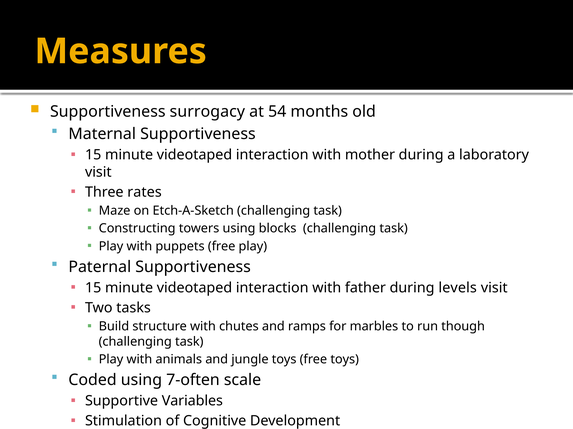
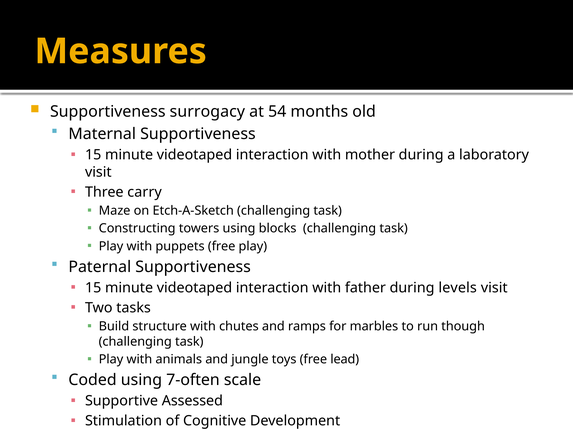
rates: rates -> carry
free toys: toys -> lead
Variables: Variables -> Assessed
